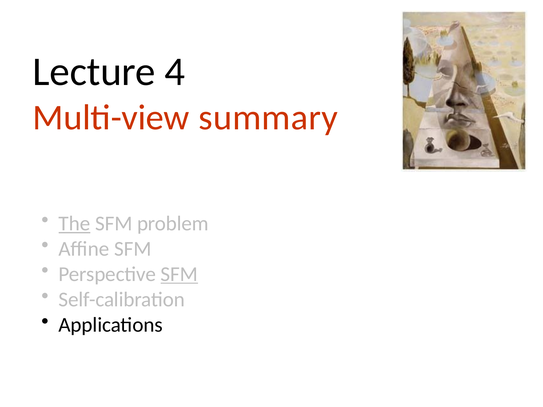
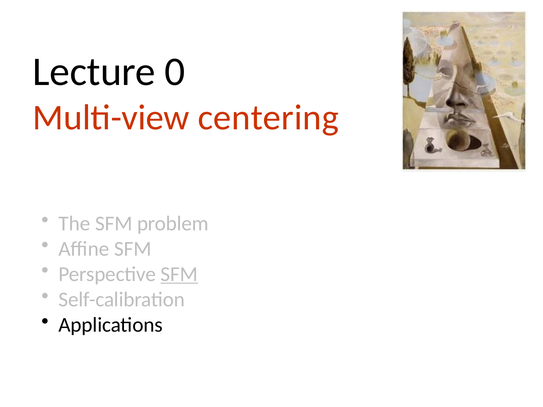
4: 4 -> 0
summary: summary -> centering
The underline: present -> none
